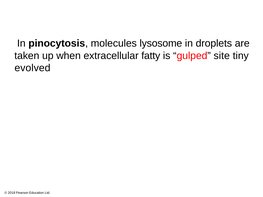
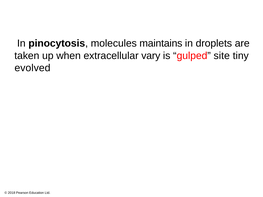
lysosome: lysosome -> maintains
fatty: fatty -> vary
